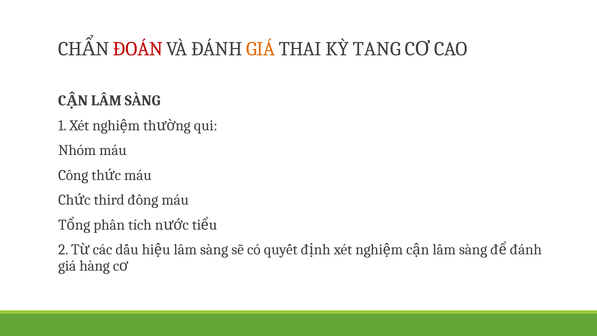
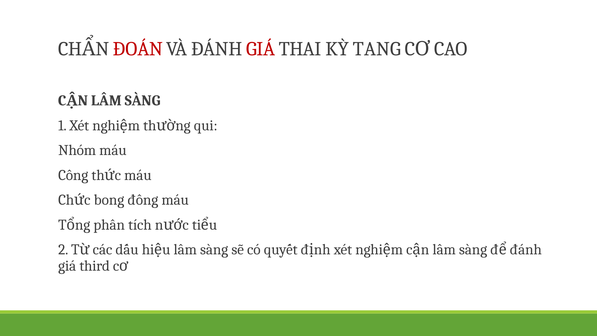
GIÁ at (261, 49) colour: orange -> red
third: third -> bong
hàng: hàng -> third
